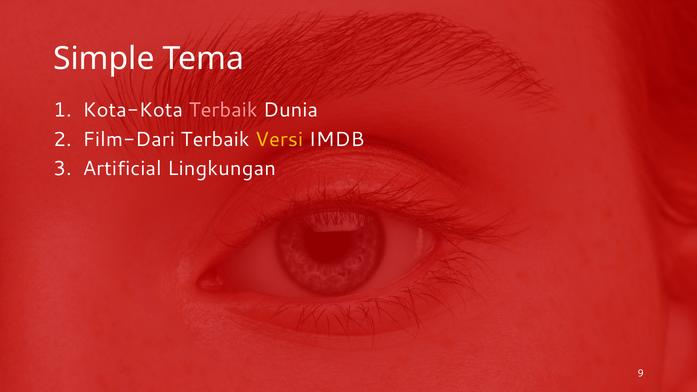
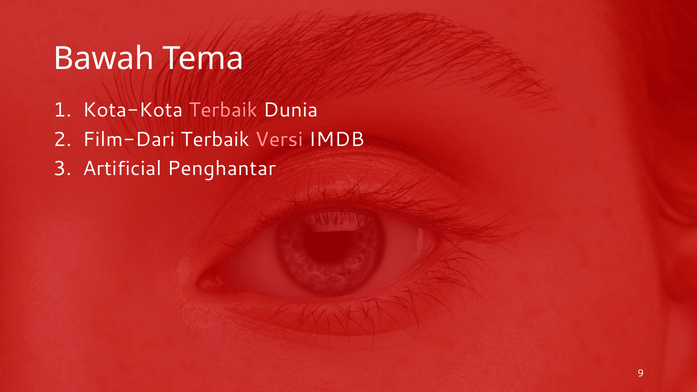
Simple: Simple -> Bawah
Versi colour: yellow -> pink
Lingkungan: Lingkungan -> Penghantar
